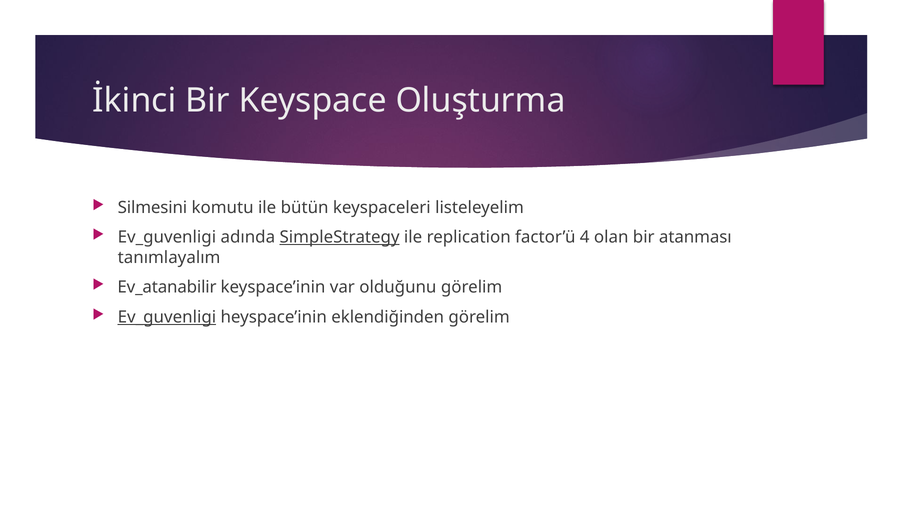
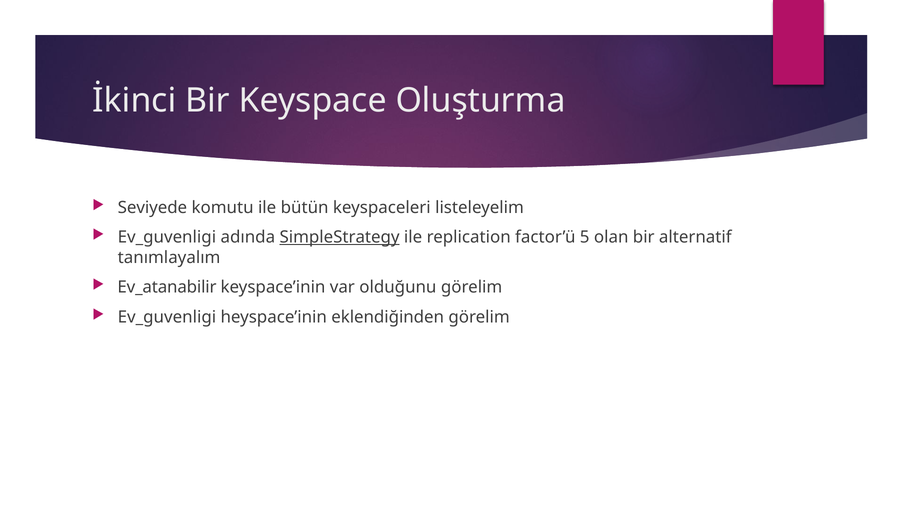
Silmesini: Silmesini -> Seviyede
4: 4 -> 5
atanması: atanması -> alternatif
Ev_guvenligi at (167, 317) underline: present -> none
